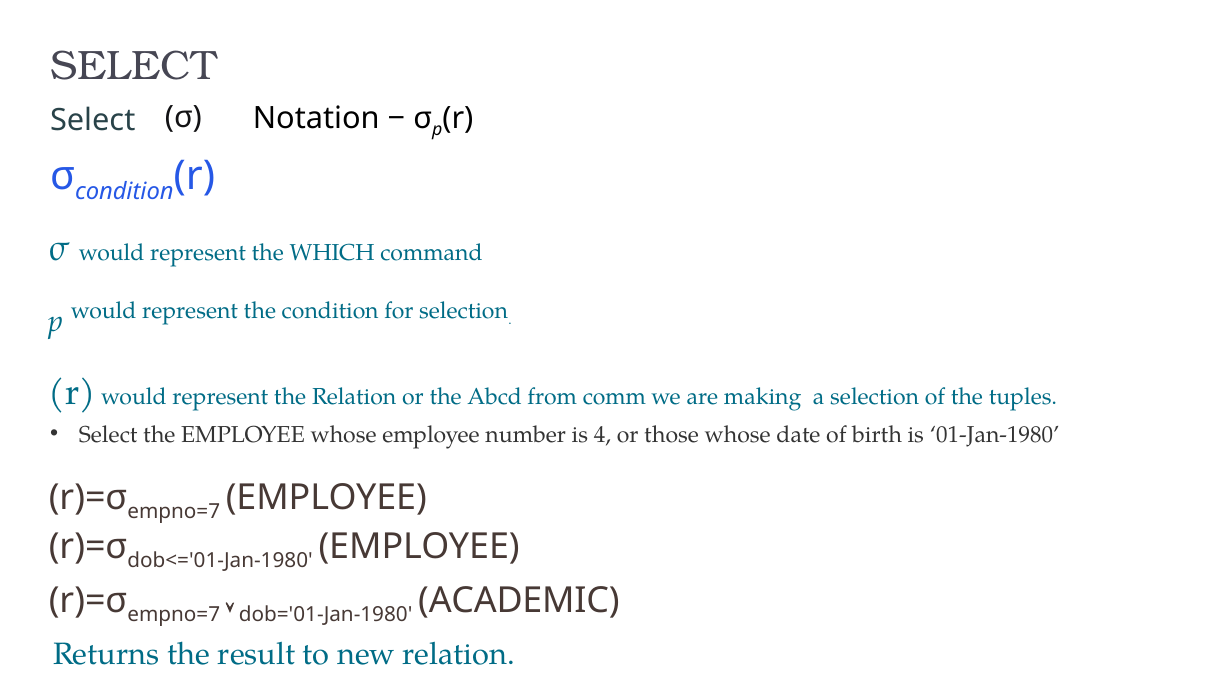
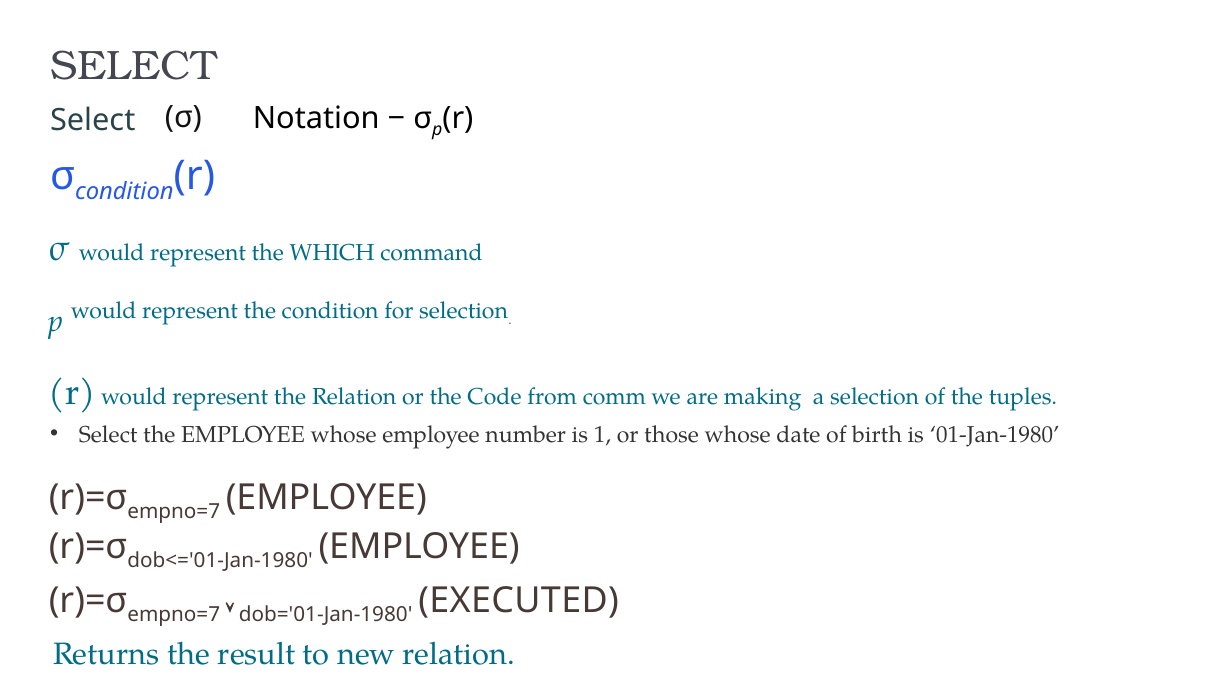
Abcd: Abcd -> Code
4: 4 -> 1
ACADEMIC: ACADEMIC -> EXECUTED
